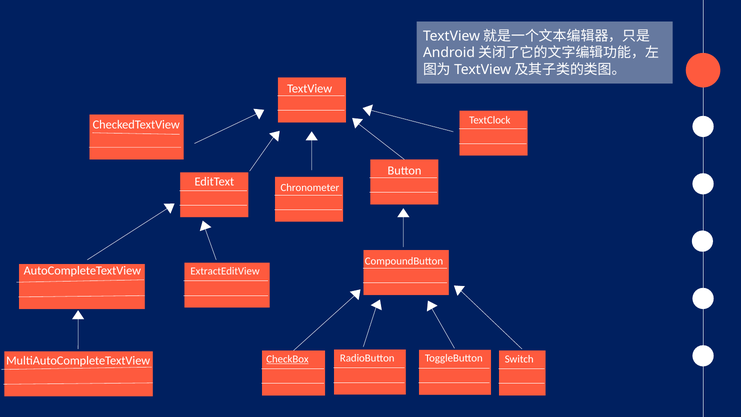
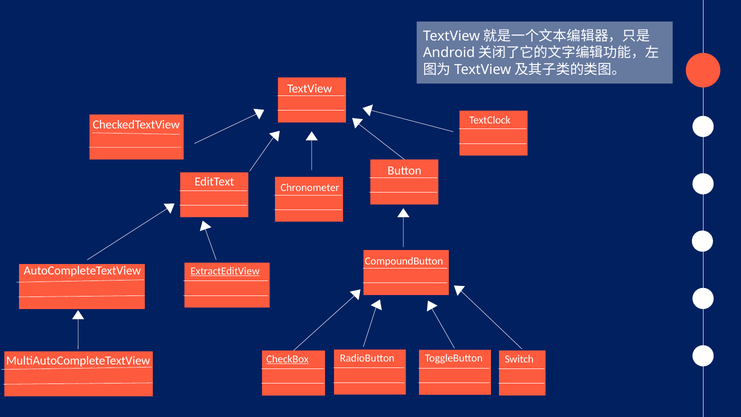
ExtractEditView underline: none -> present
